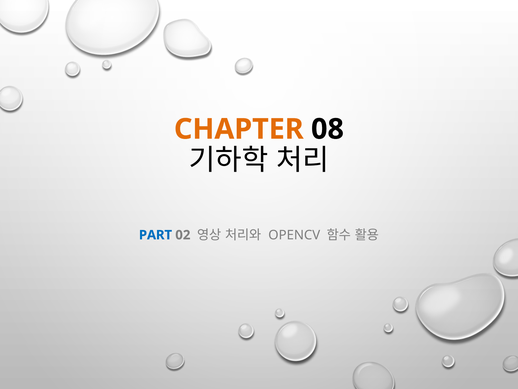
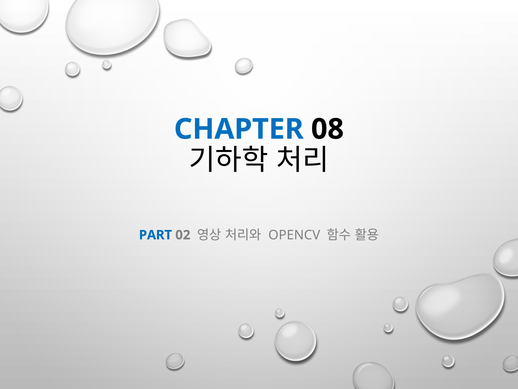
CHAPTER colour: orange -> blue
